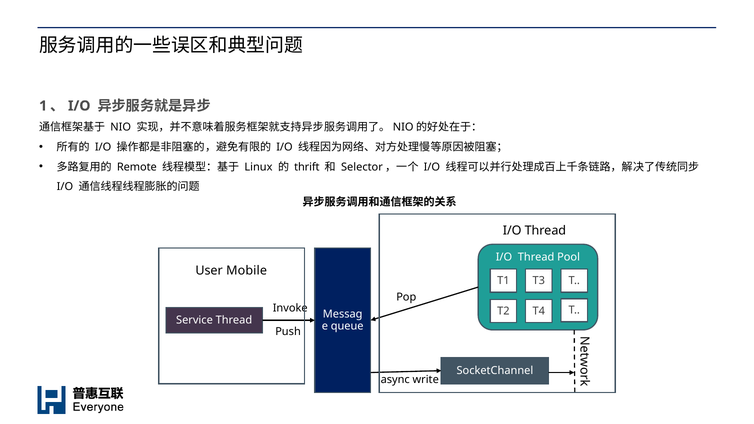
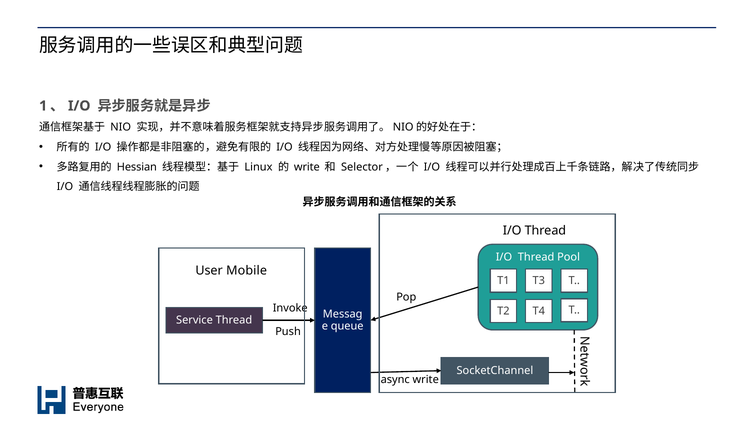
Remote: Remote -> Hessian
thrift at (307, 167): thrift -> write
